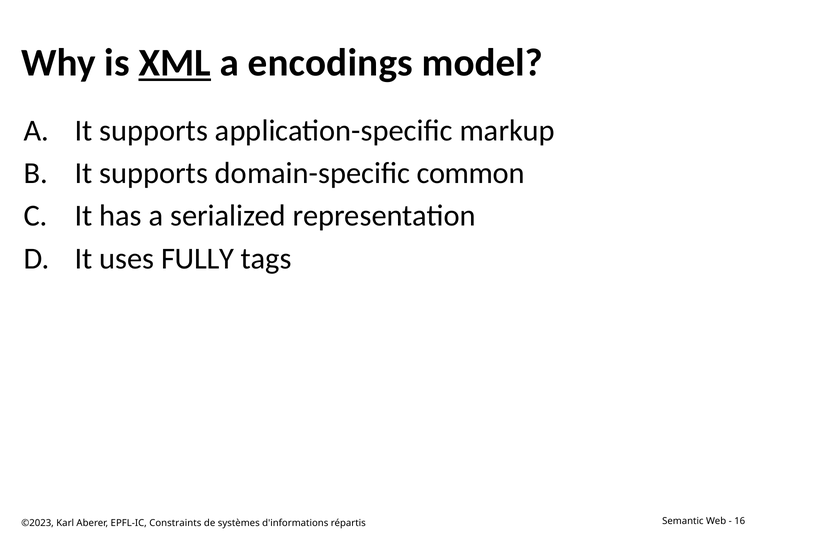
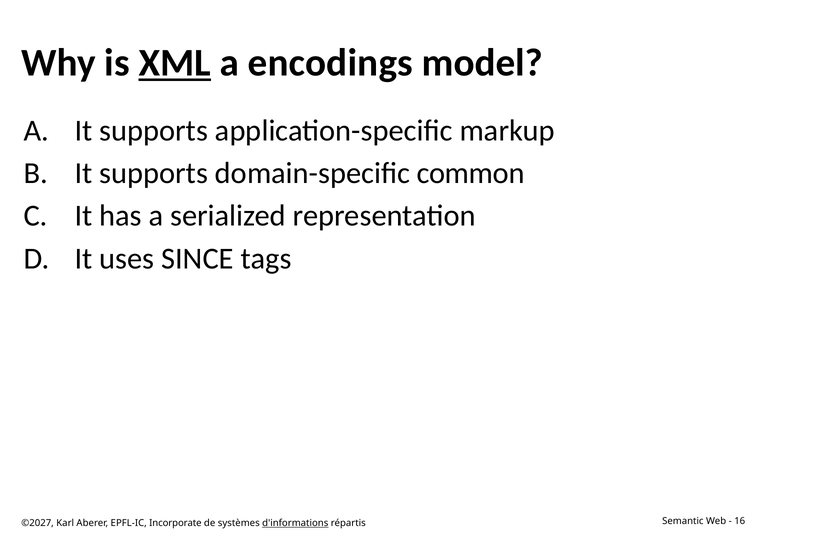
FULLY: FULLY -> SINCE
©2023: ©2023 -> ©2027
Constraints: Constraints -> Incorporate
d'informations underline: none -> present
